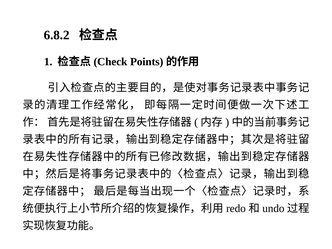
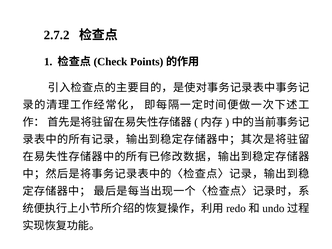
6.8.2: 6.8.2 -> 2.7.2
